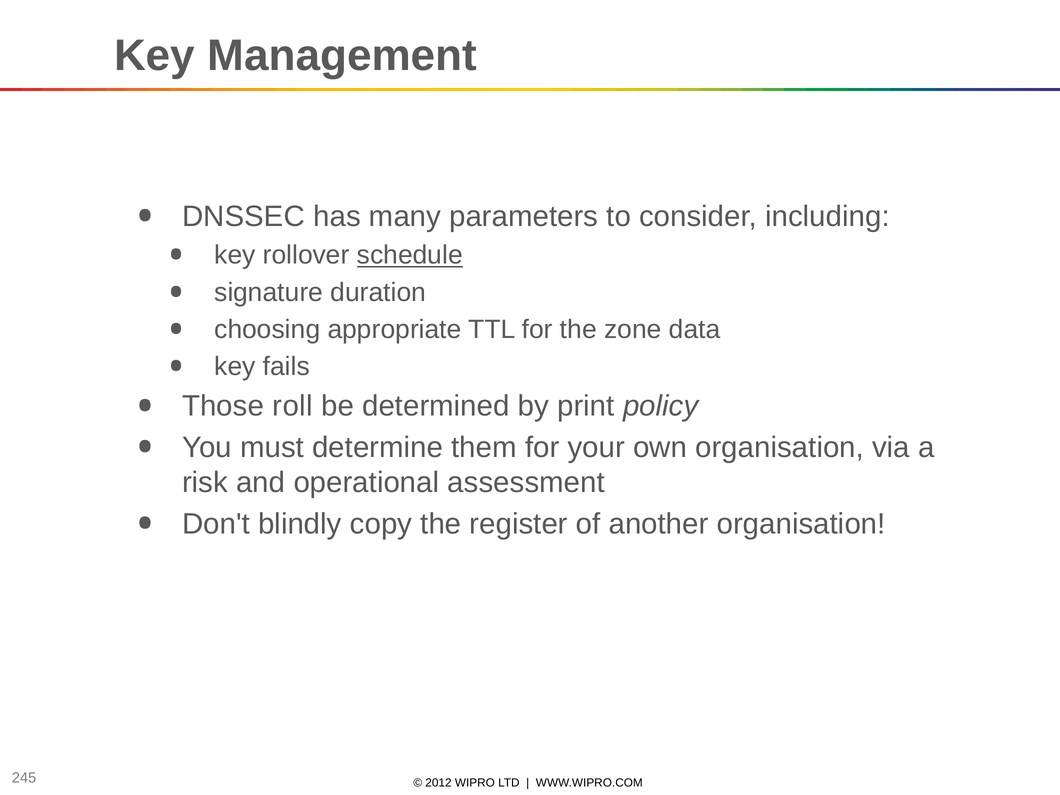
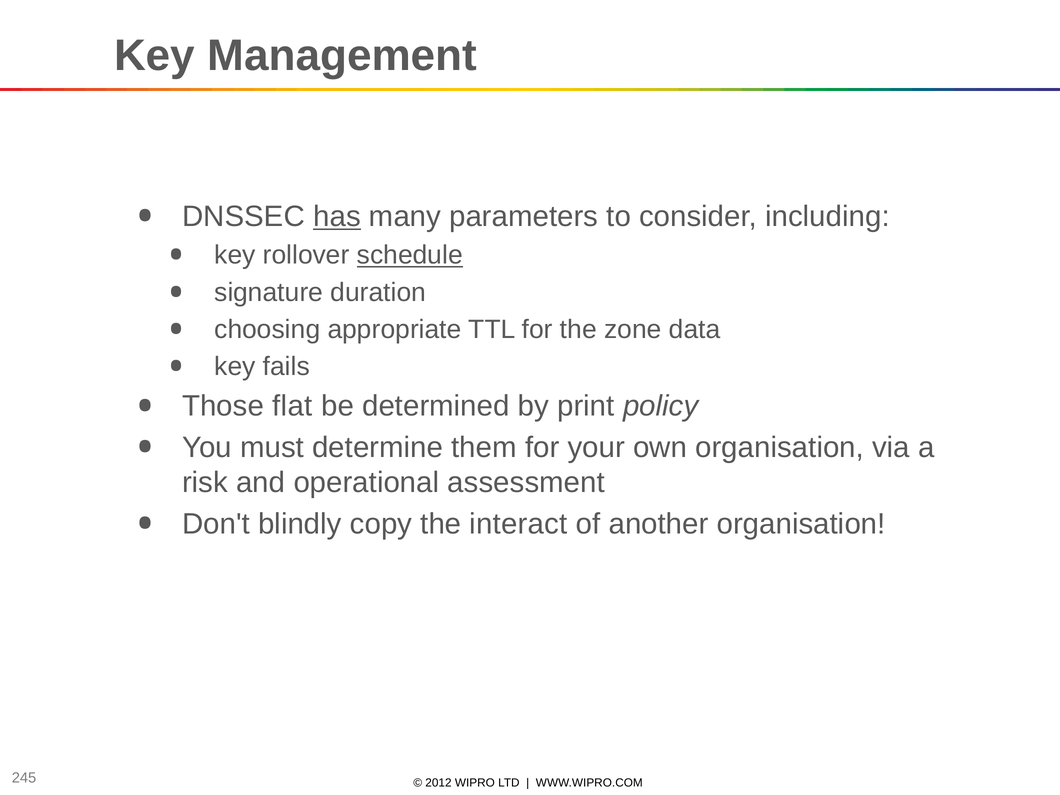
has underline: none -> present
roll: roll -> flat
register: register -> interact
